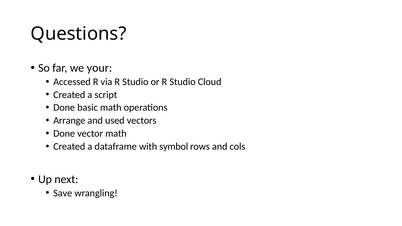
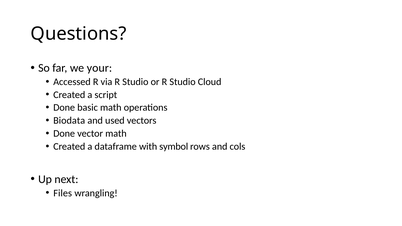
Arrange: Arrange -> Biodata
Save: Save -> Files
